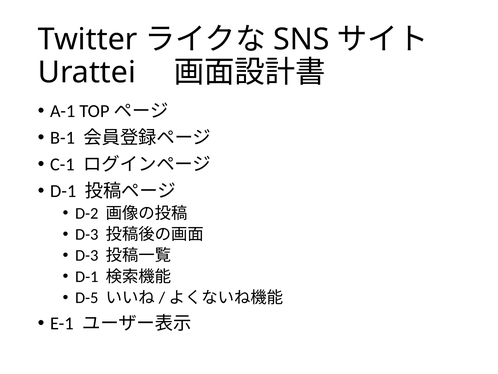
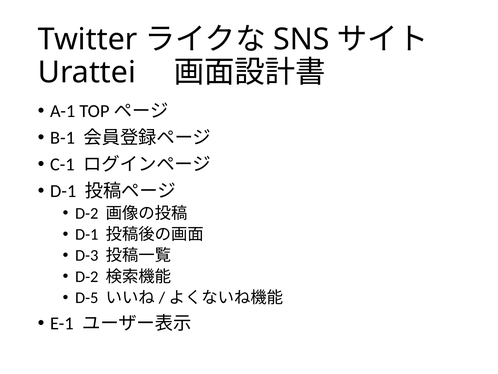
D-3 at (87, 234): D-3 -> D-1
D-1 at (87, 276): D-1 -> D-2
